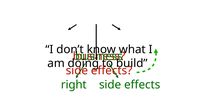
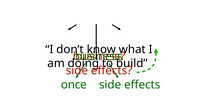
right: right -> once
